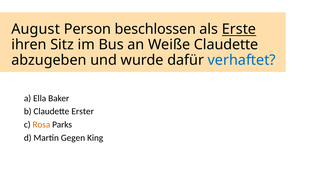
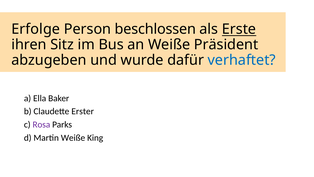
August: August -> Erfolge
Weiße Claudette: Claudette -> Präsident
Rosa colour: orange -> purple
Martin Gegen: Gegen -> Weiße
